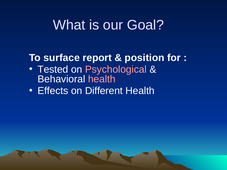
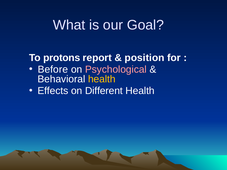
surface: surface -> protons
Tested: Tested -> Before
health at (102, 79) colour: pink -> yellow
